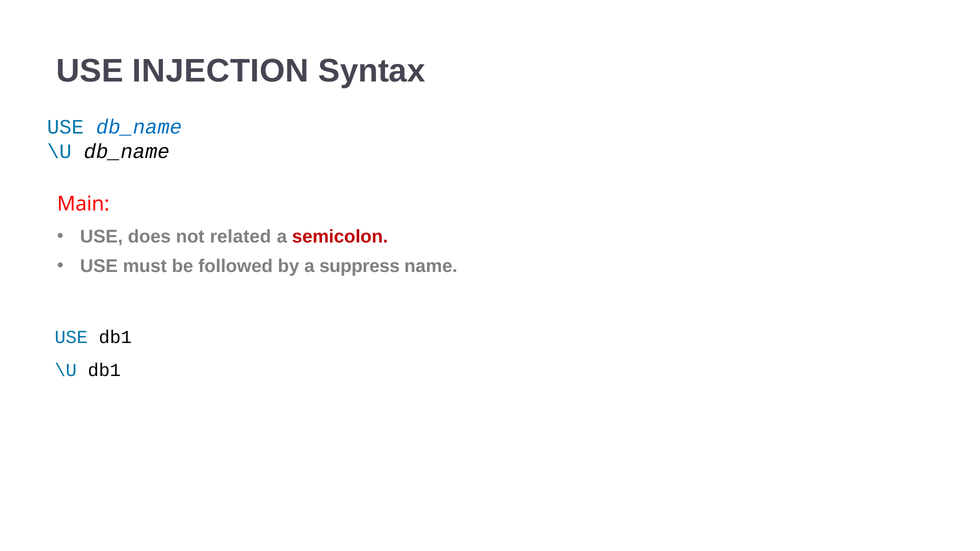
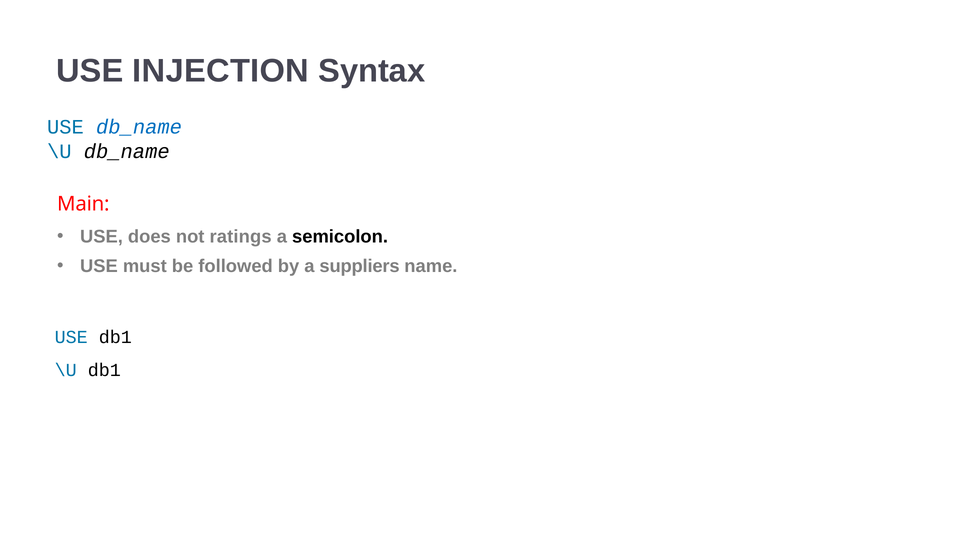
related: related -> ratings
semicolon colour: red -> black
suppress: suppress -> suppliers
